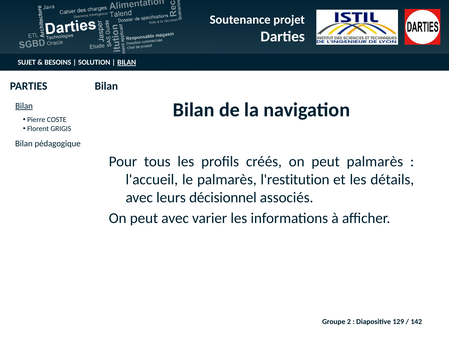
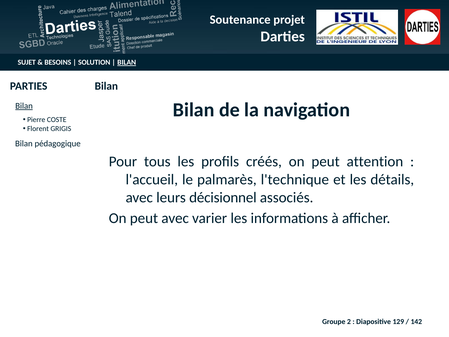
peut palmarès: palmarès -> attention
l'restitution: l'restitution -> l'technique
